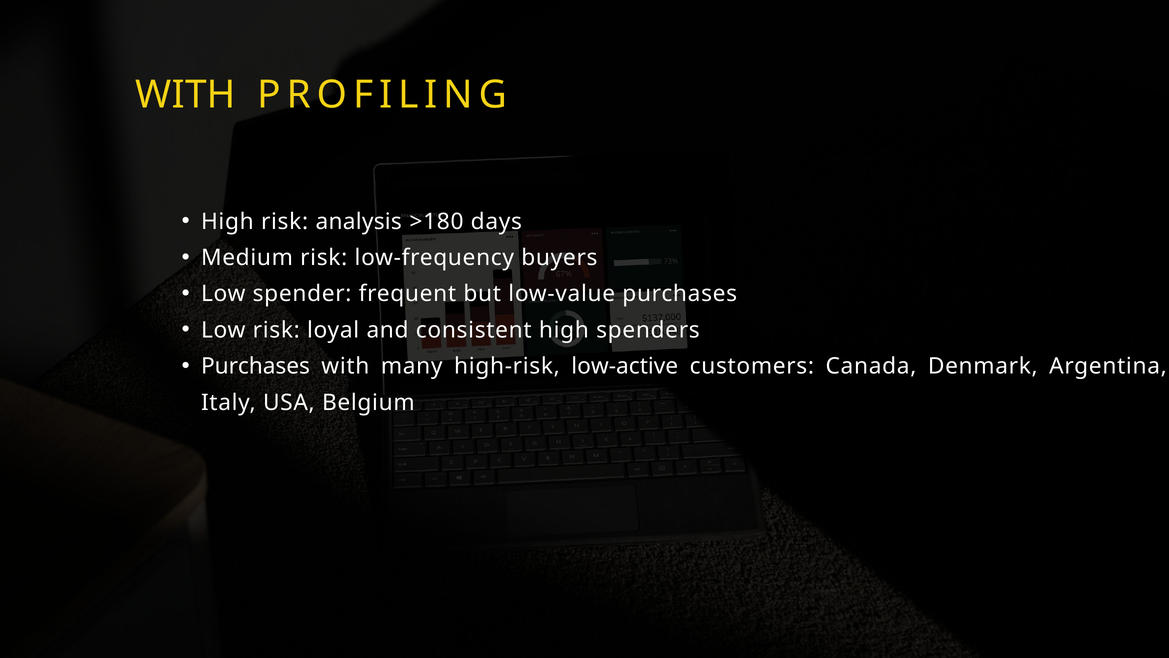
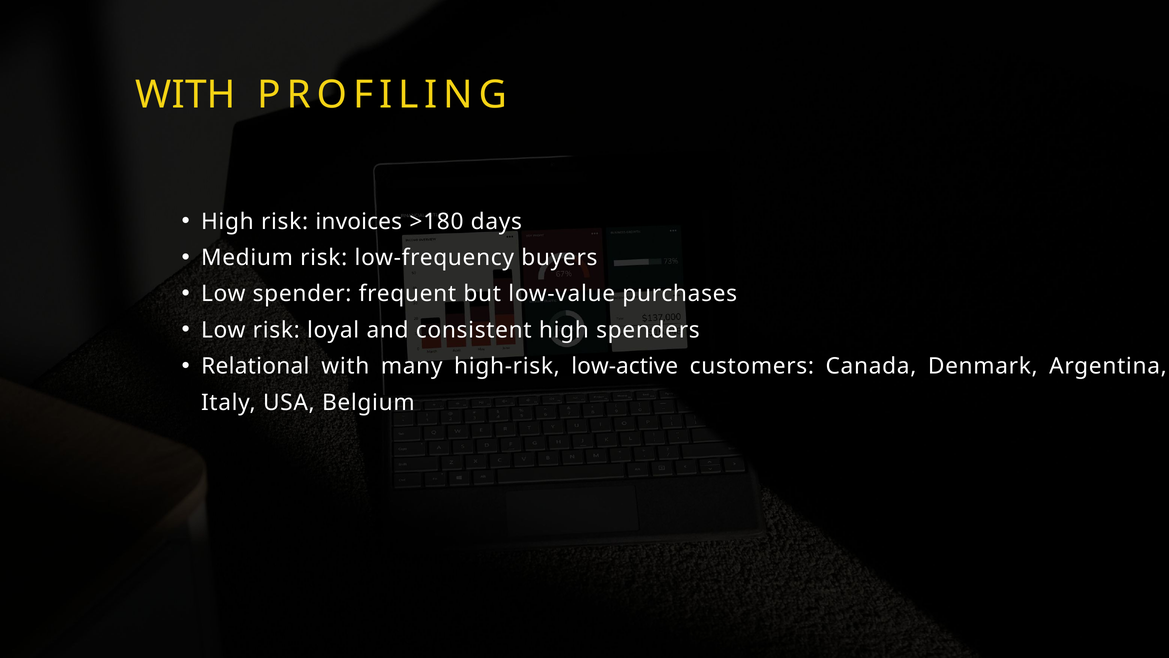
analysis: analysis -> invoices
Purchases at (255, 366): Purchases -> Relational
